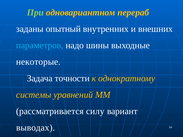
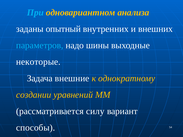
При colour: light green -> light blue
перераб: перераб -> анализа
точности: точности -> внешние
системы: системы -> создании
выводах: выводах -> способы
